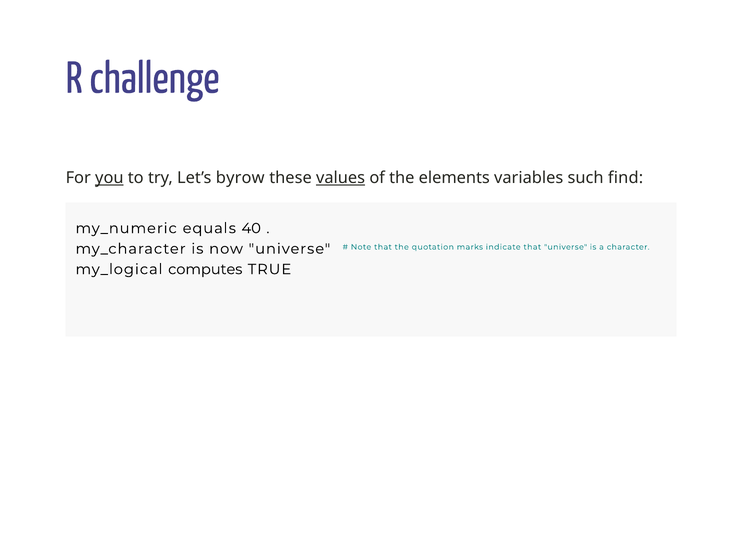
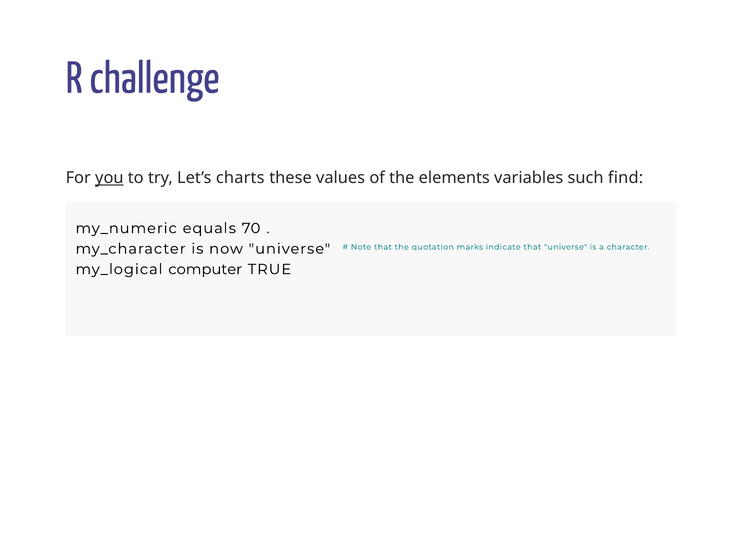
byrow: byrow -> charts
values underline: present -> none
40: 40 -> 70
computes: computes -> computer
